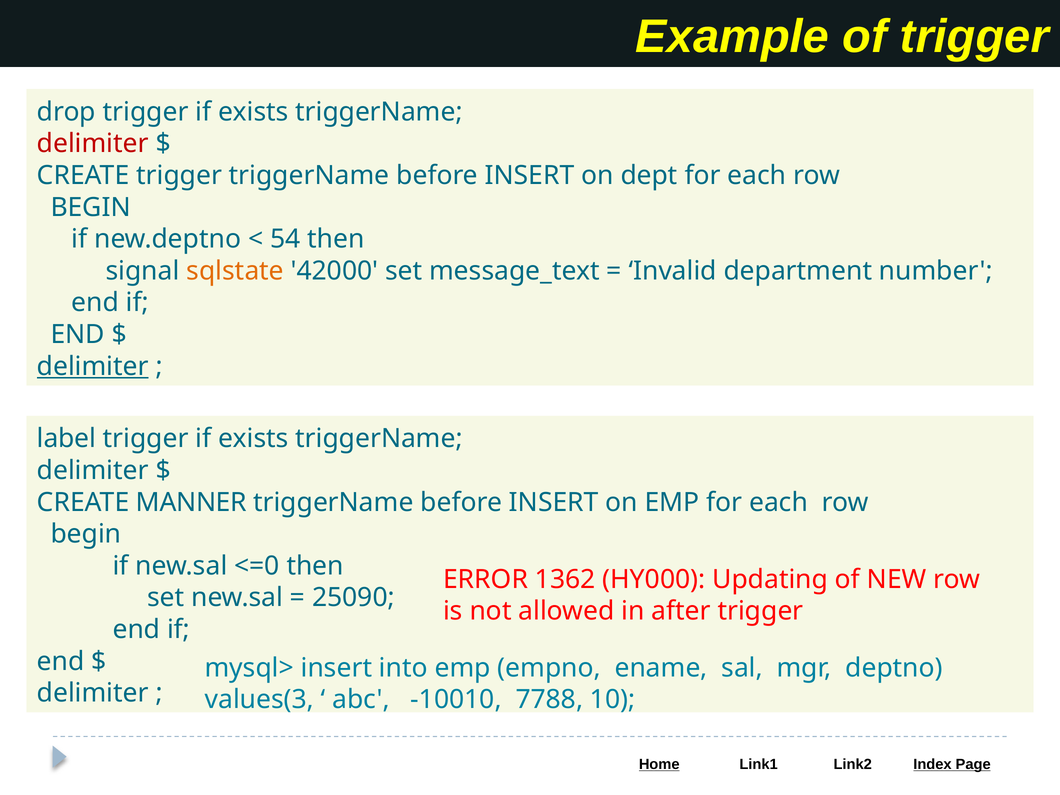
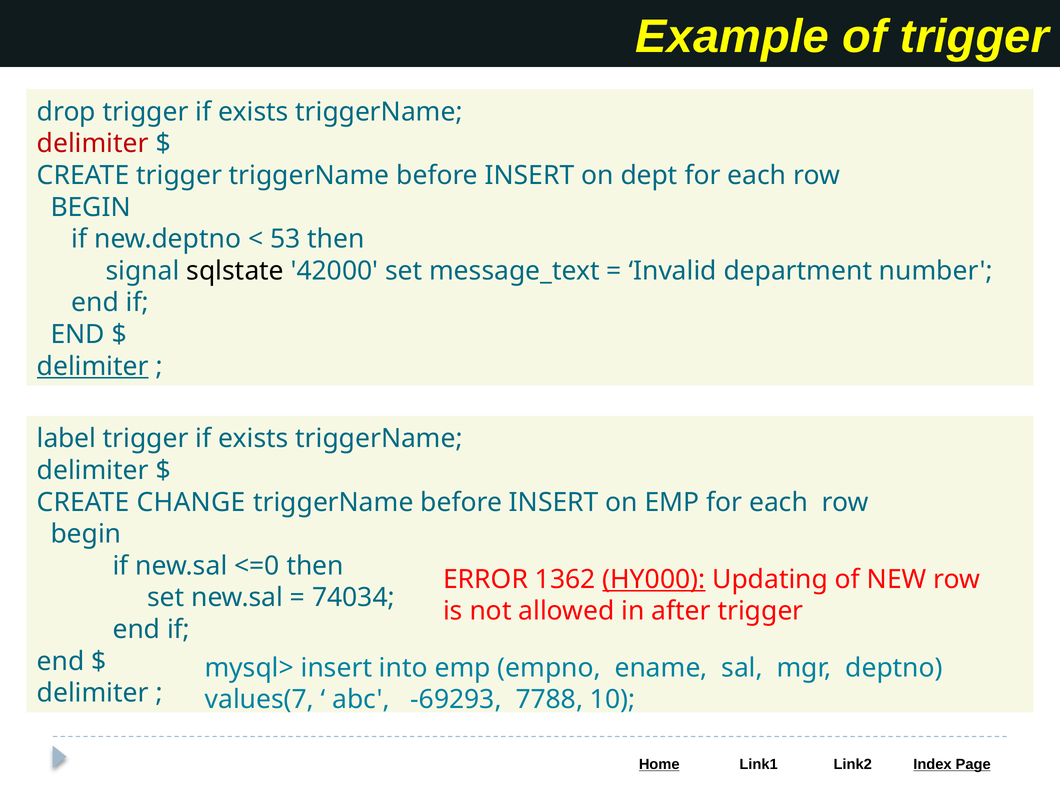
54: 54 -> 53
sqlstate colour: orange -> black
MANNER: MANNER -> CHANGE
HY000 underline: none -> present
25090: 25090 -> 74034
values(3: values(3 -> values(7
-10010: -10010 -> -69293
